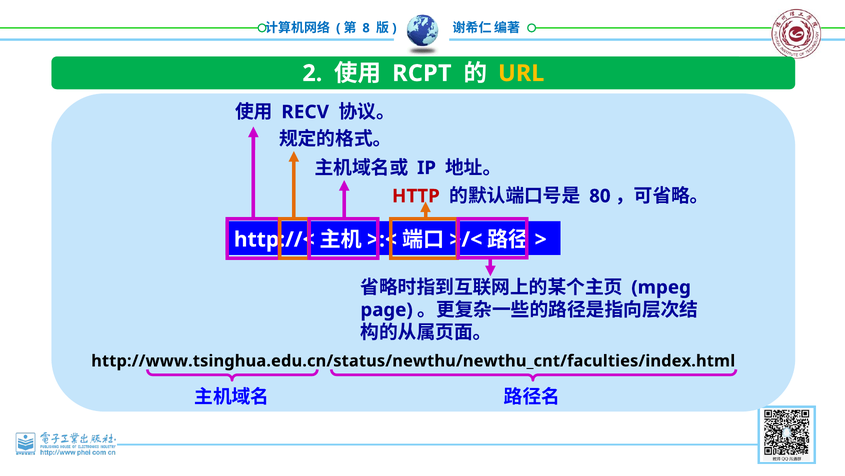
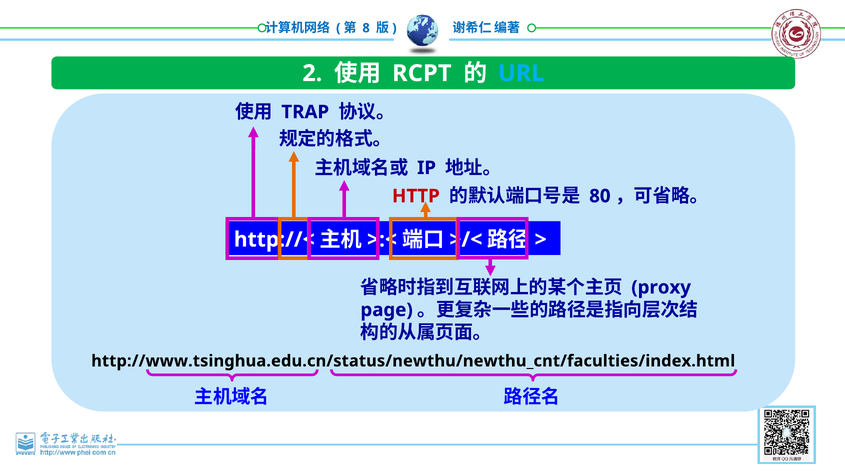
URL colour: yellow -> light blue
RECV: RECV -> TRAP
mpeg: mpeg -> proxy
